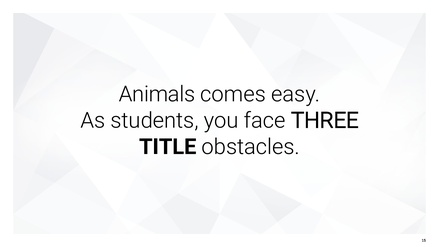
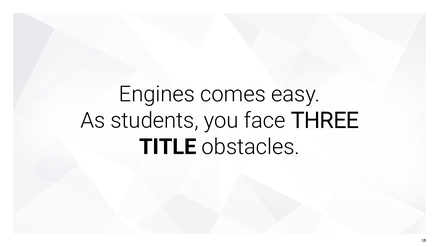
Animals: Animals -> Engines
